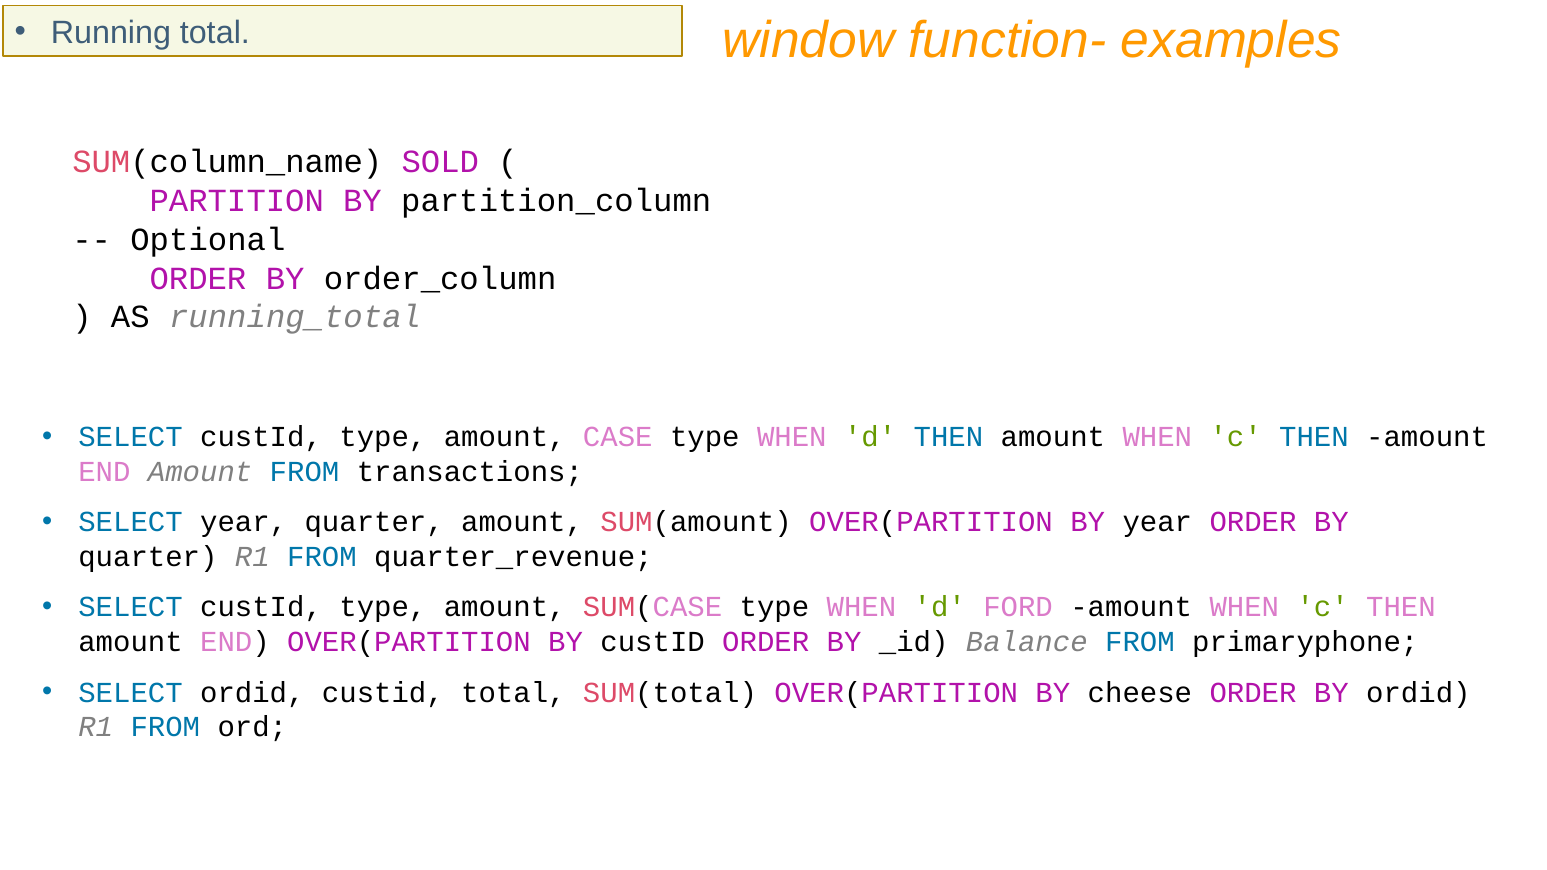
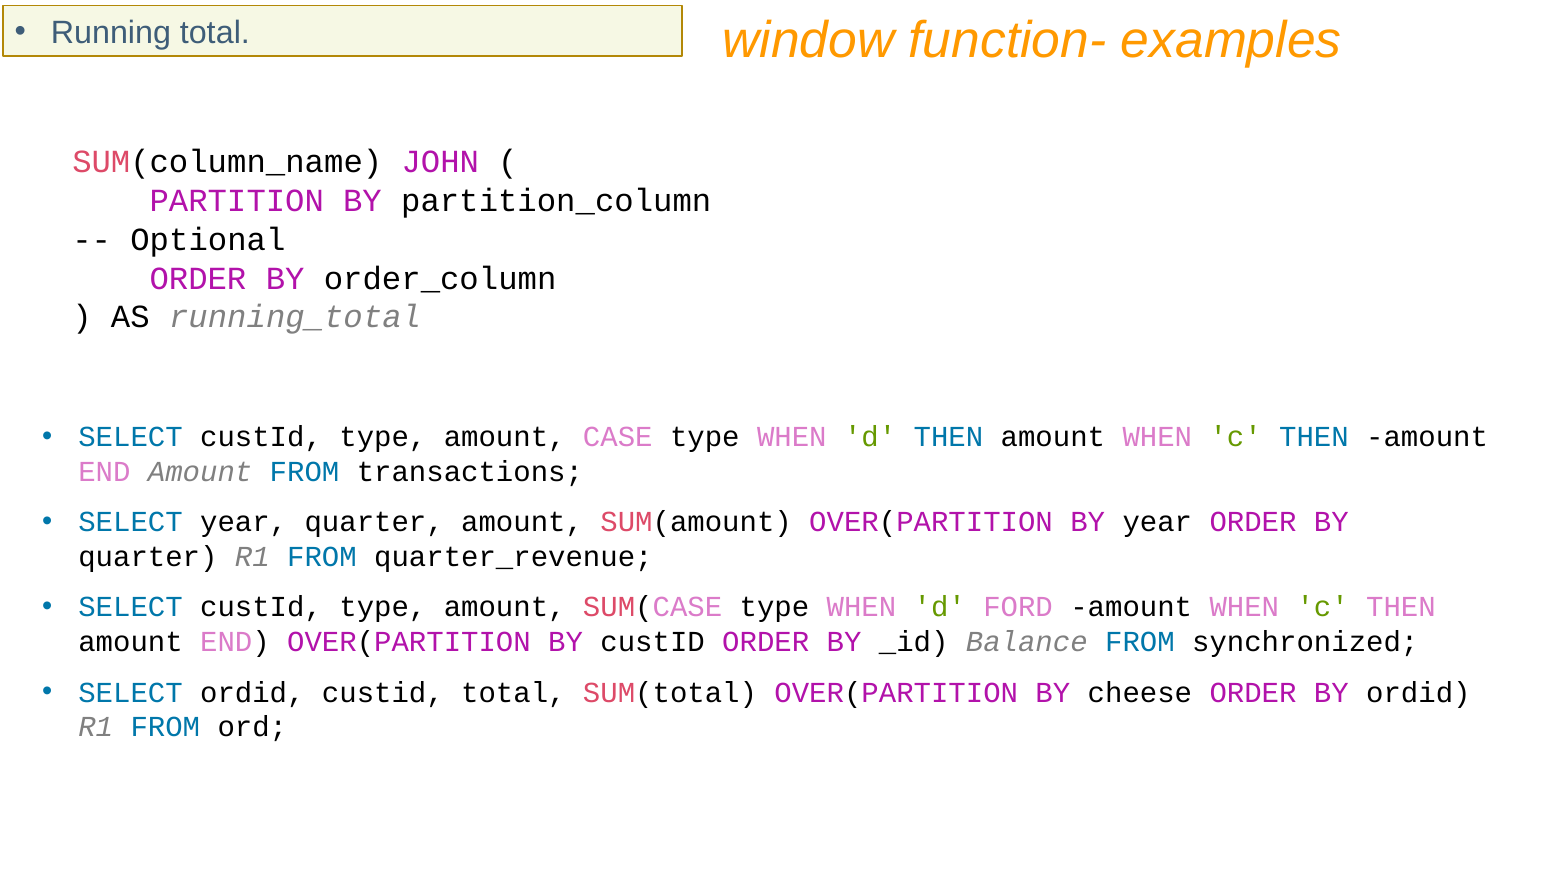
SOLD: SOLD -> JOHN
primaryphone: primaryphone -> synchronized
